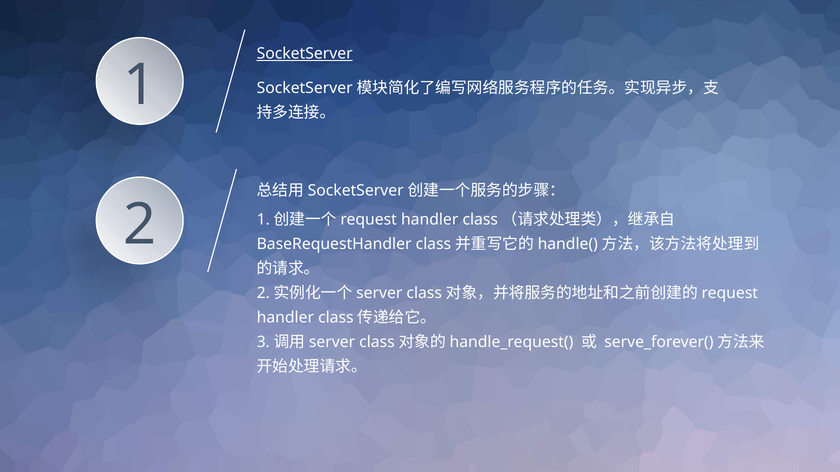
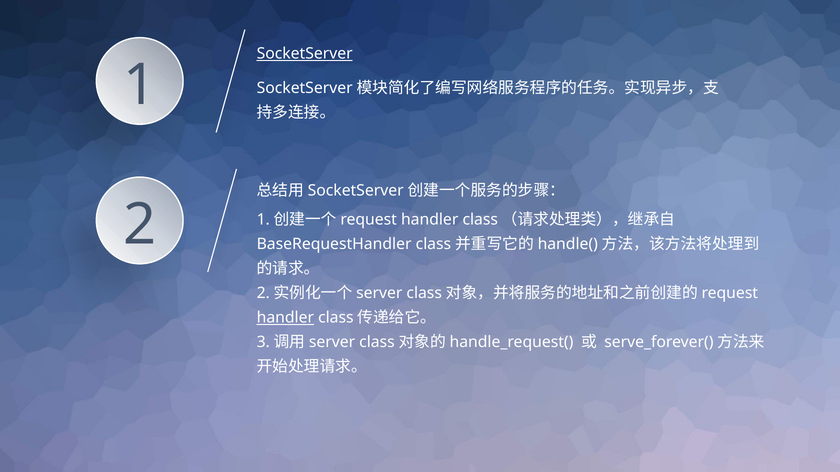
handler at (285, 318) underline: none -> present
